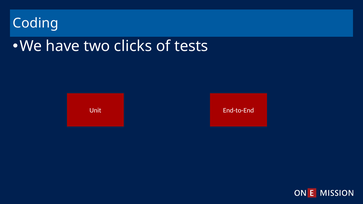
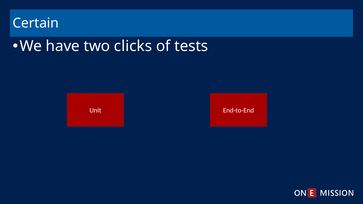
Coding: Coding -> Certain
